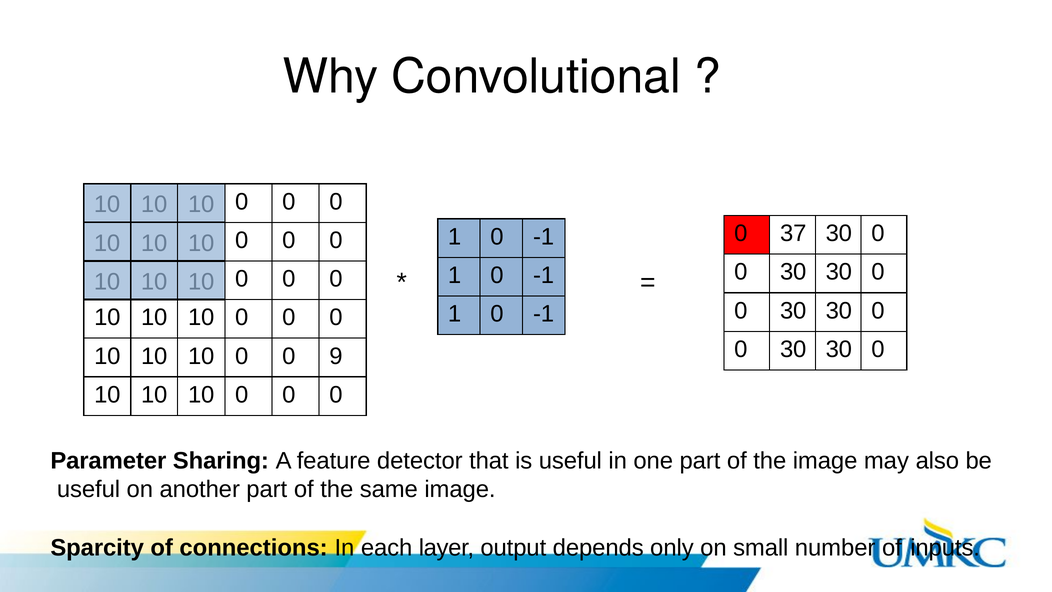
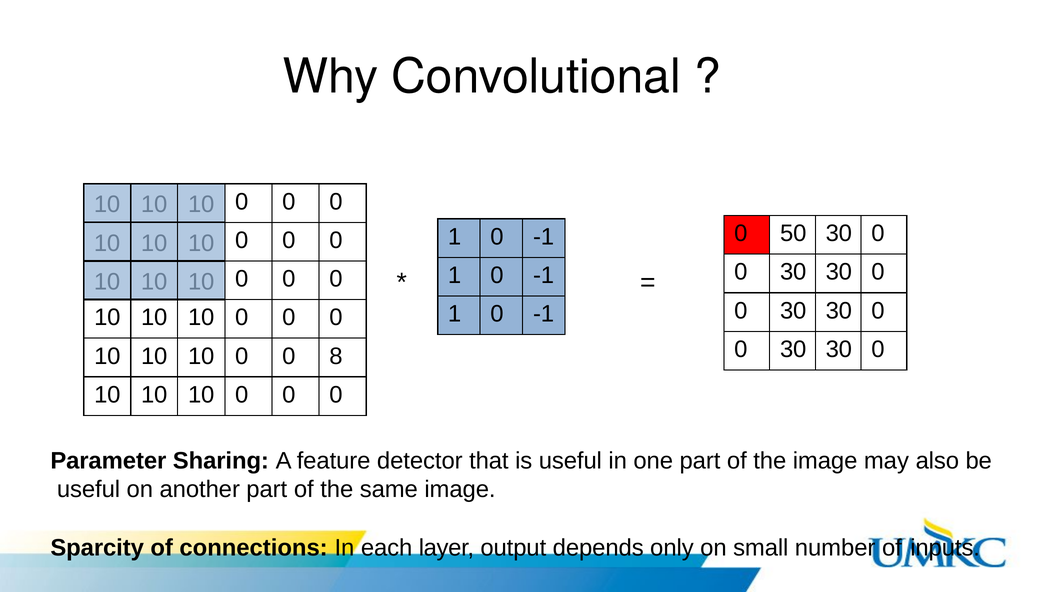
37: 37 -> 50
9: 9 -> 8
